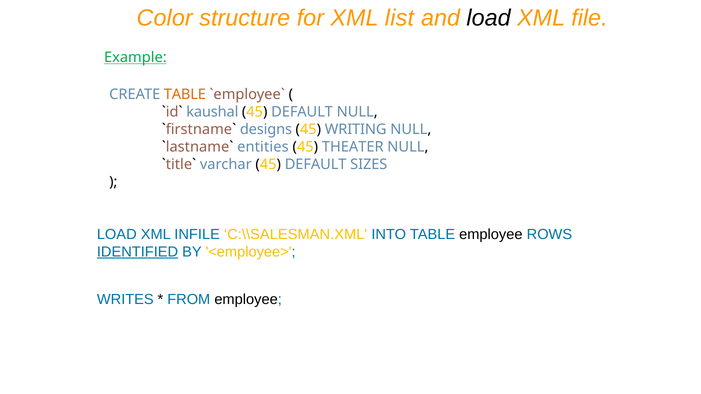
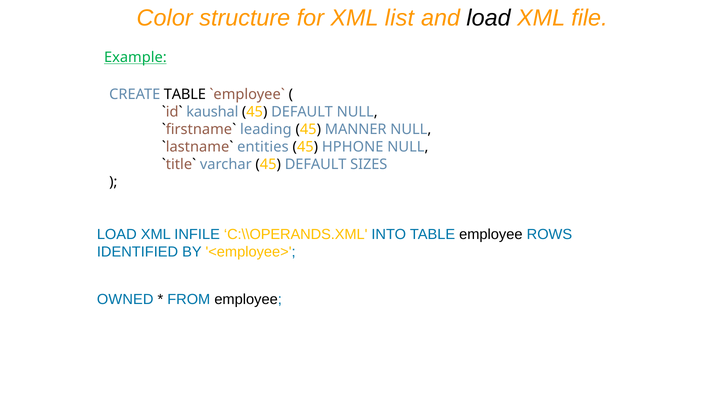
TABLE at (185, 95) colour: orange -> black
designs: designs -> leading
WRITING: WRITING -> MANNER
THEATER: THEATER -> HPHONE
C:\\SALESMAN.XML: C:\\SALESMAN.XML -> C:\\OPERANDS.XML
IDENTIFIED underline: present -> none
WRITES: WRITES -> OWNED
